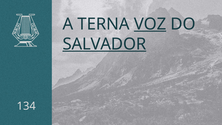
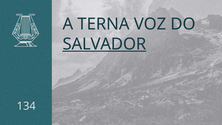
VOZ underline: present -> none
